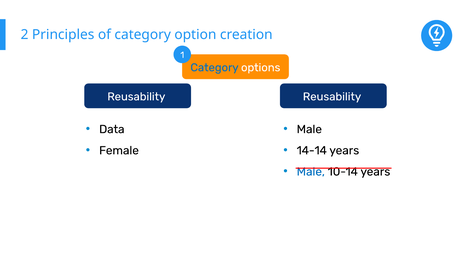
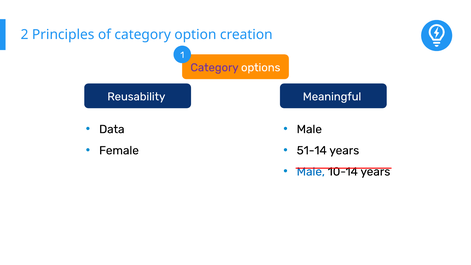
Category at (214, 68) colour: blue -> purple
Reusability at (332, 97): Reusability -> Meaningful
14-14: 14-14 -> 51-14
